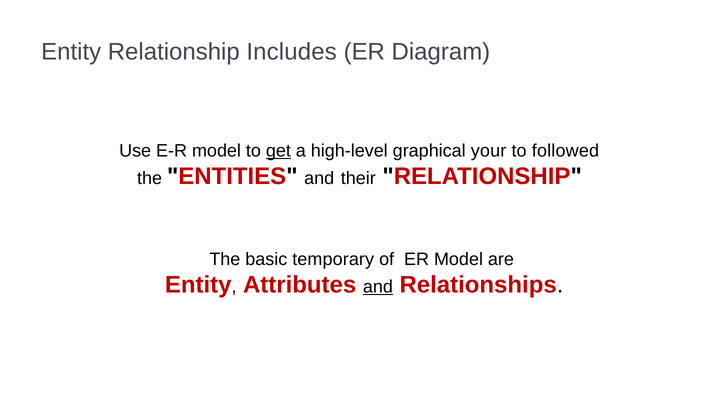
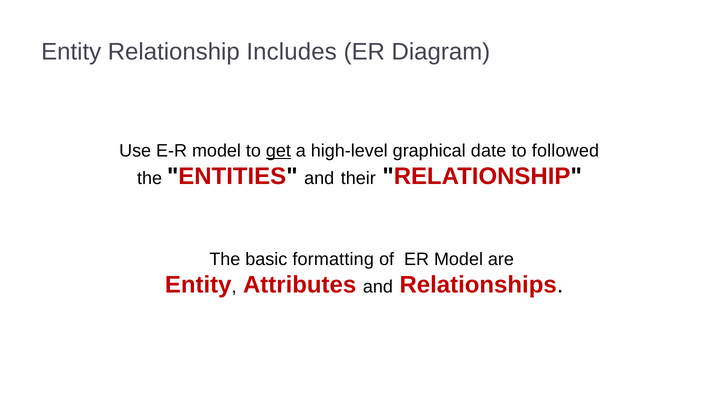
your: your -> date
temporary: temporary -> formatting
and at (378, 287) underline: present -> none
